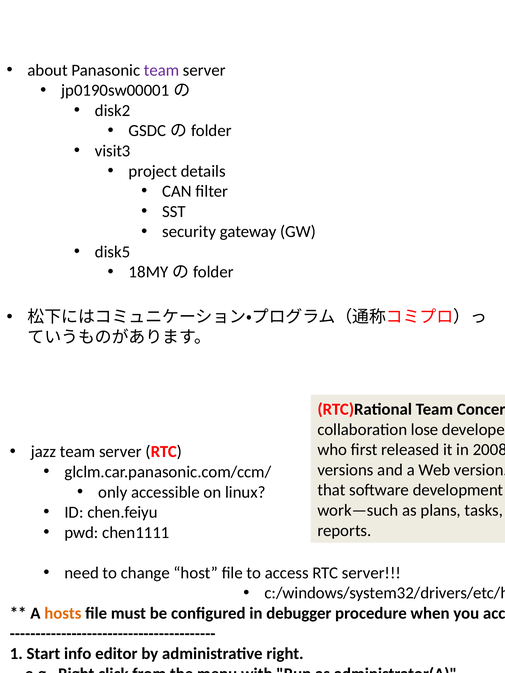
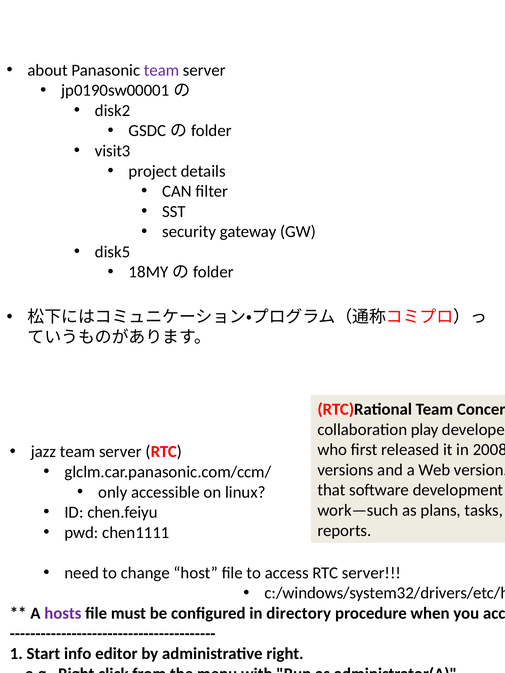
lose: lose -> play
hosts at (63, 614) colour: orange -> purple
debugger: debugger -> directory
